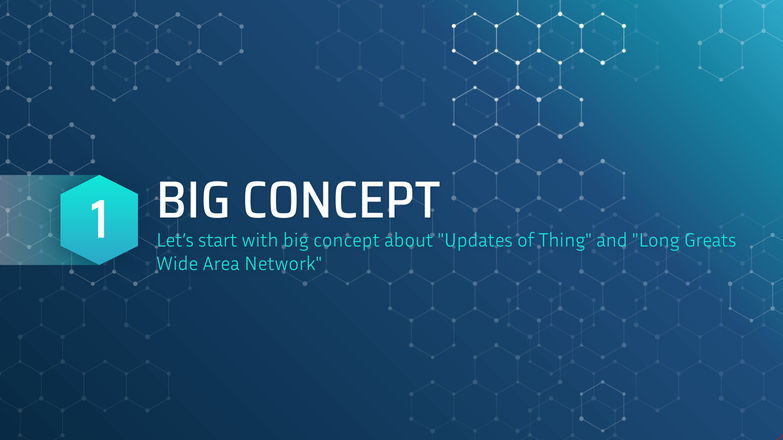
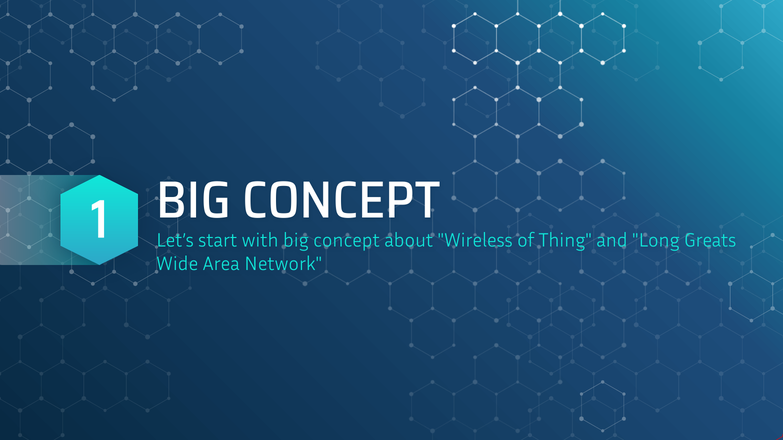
Updates: Updates -> Wireless
